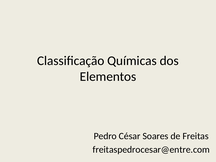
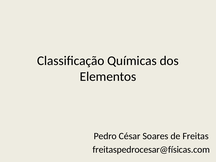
freitaspedrocesar@entre.com: freitaspedrocesar@entre.com -> freitaspedrocesar@físicas.com
